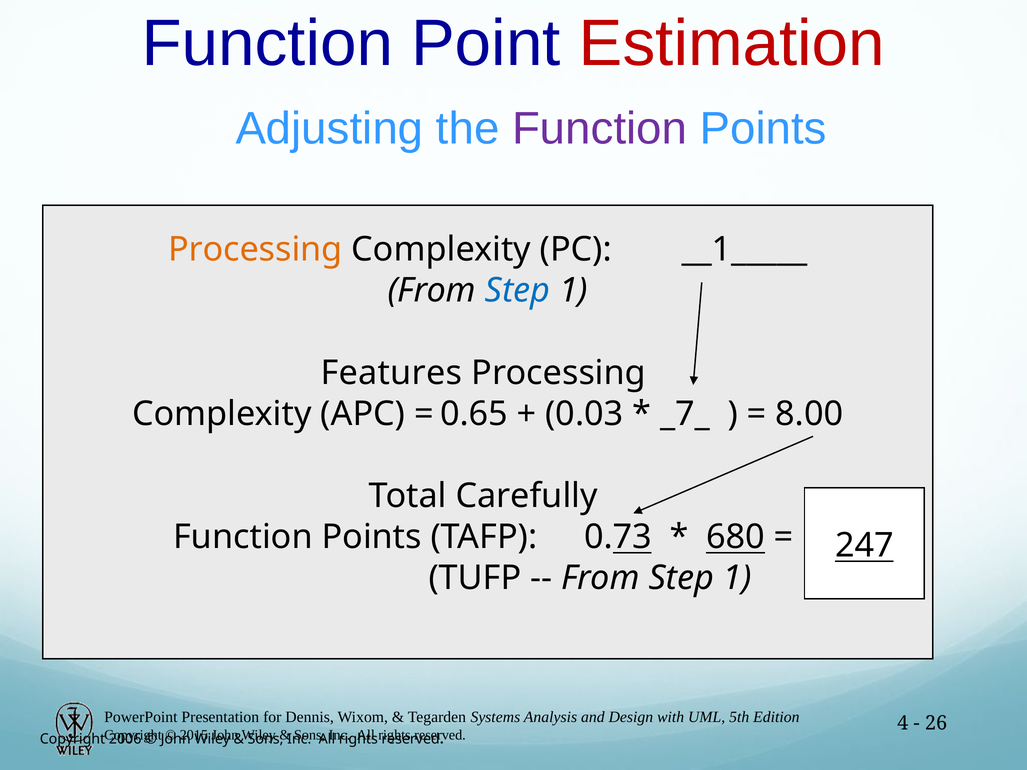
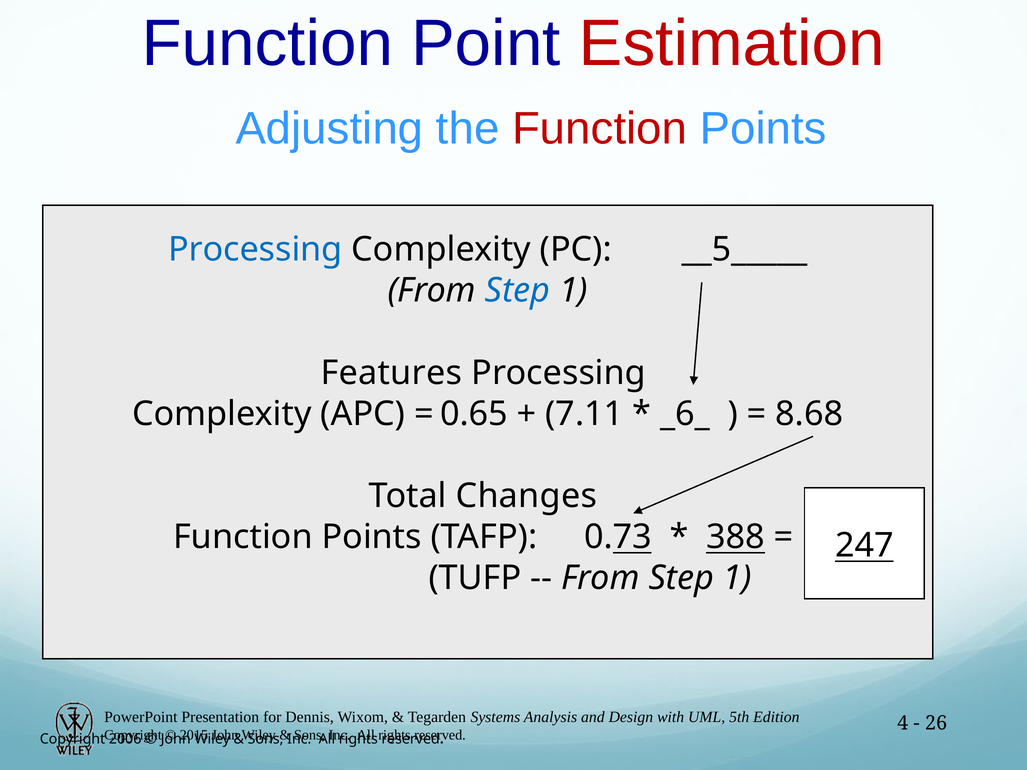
Function at (600, 129) colour: purple -> red
Processing at (255, 250) colour: orange -> blue
__1_____: __1_____ -> __5_____
0.03: 0.03 -> 7.11
_7_: _7_ -> _6_
8.00: 8.00 -> 8.68
Carefully: Carefully -> Changes
680: 680 -> 388
